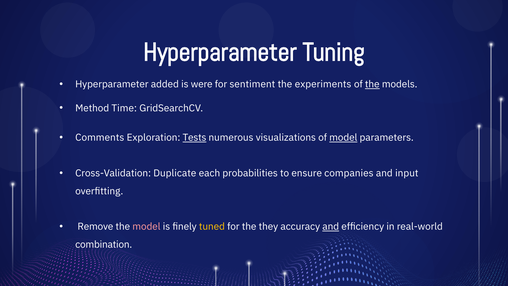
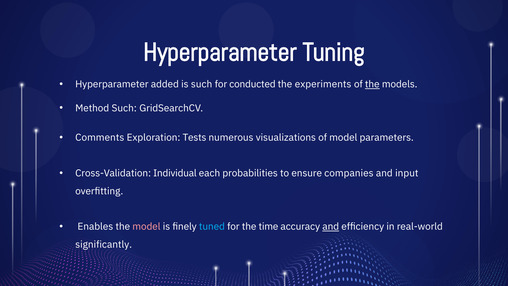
is were: were -> such
sentiment: sentiment -> conducted
Method Time: Time -> Such
Tests underline: present -> none
model at (343, 138) underline: present -> none
Duplicate: Duplicate -> Individual
Remove: Remove -> Enables
tuned colour: yellow -> light blue
they: they -> time
combination: combination -> significantly
